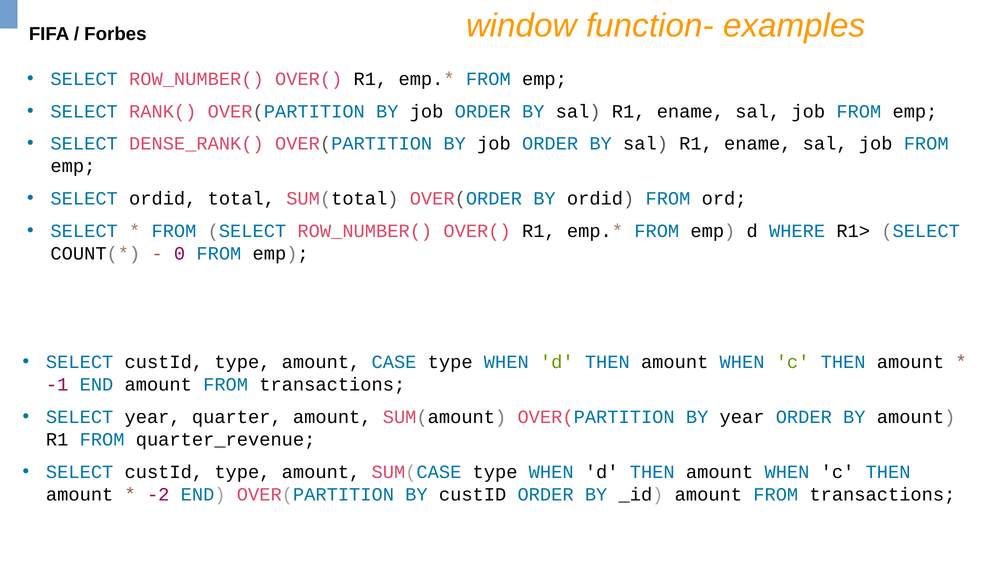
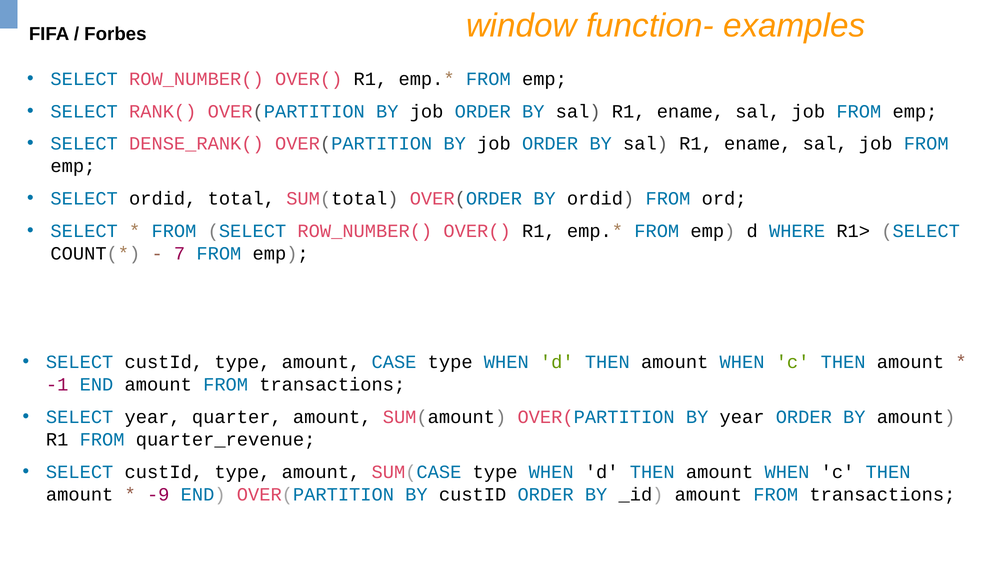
0: 0 -> 7
-2: -2 -> -9
